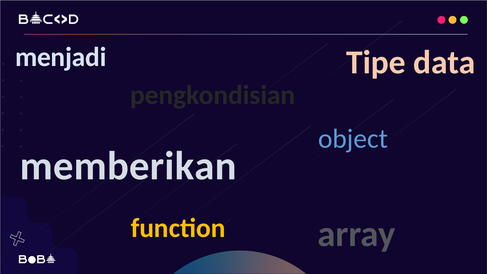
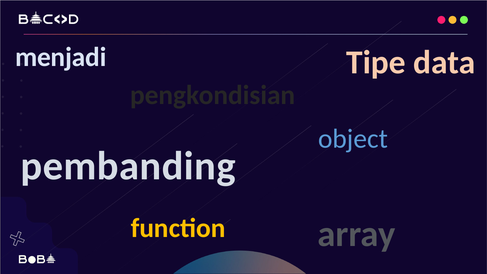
memberikan: memberikan -> pembanding
